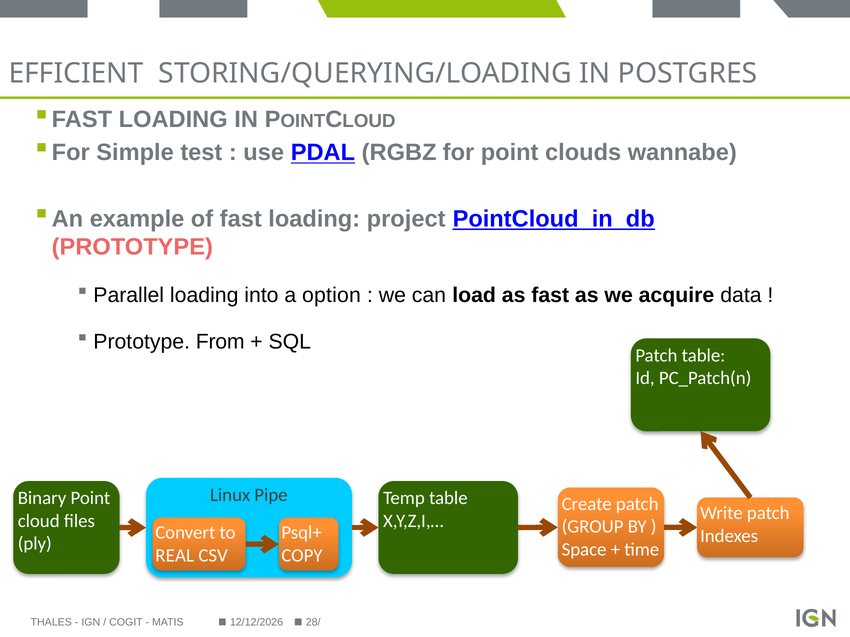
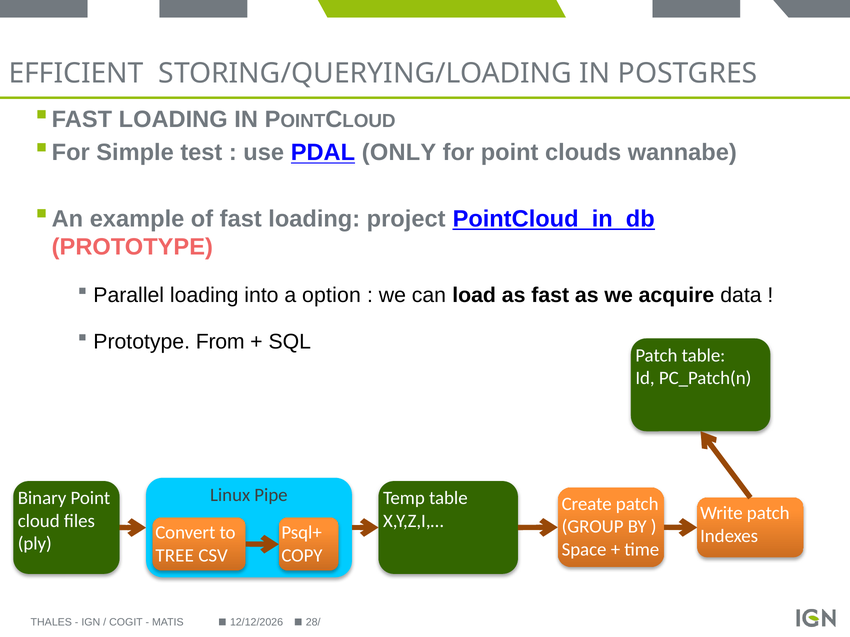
RGBZ: RGBZ -> ONLY
REAL: REAL -> TREE
